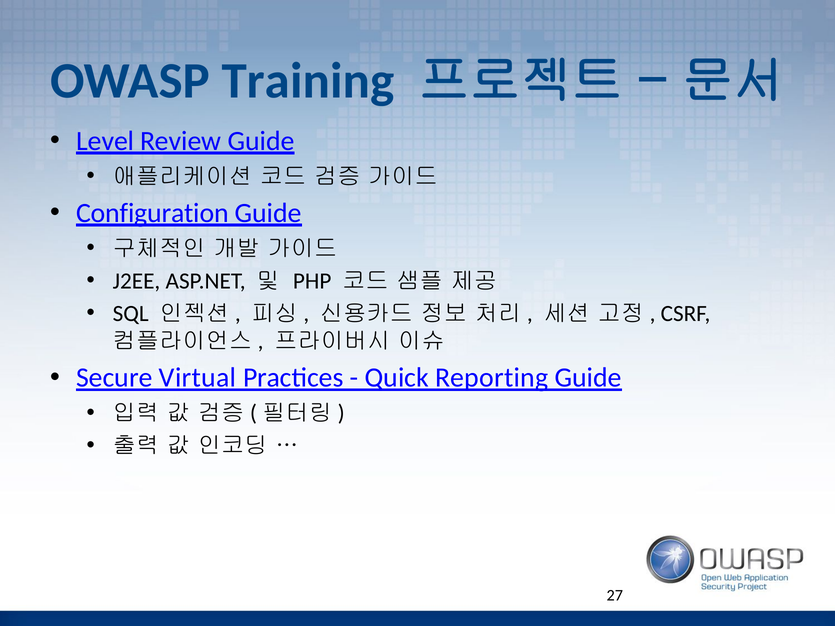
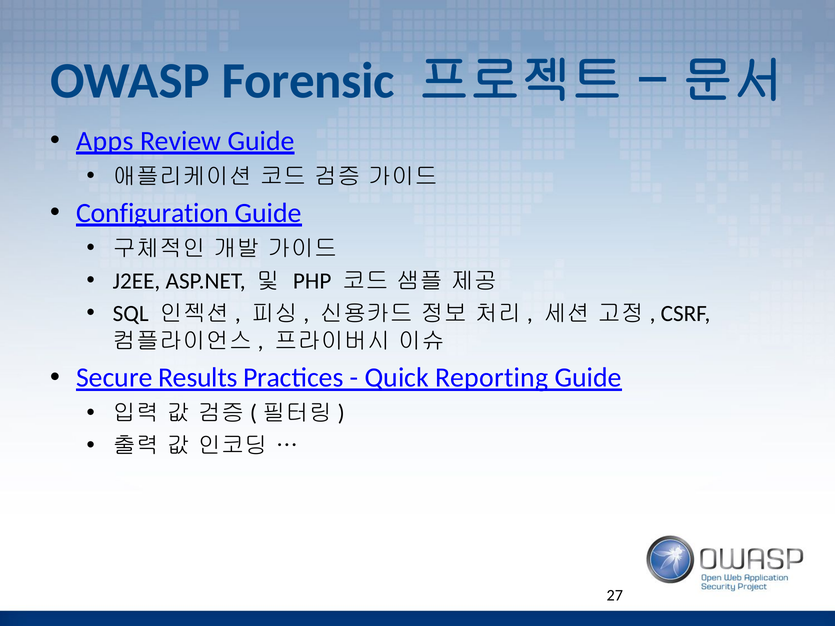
Training: Training -> Forensic
Level: Level -> Apps
Virtual: Virtual -> Results
